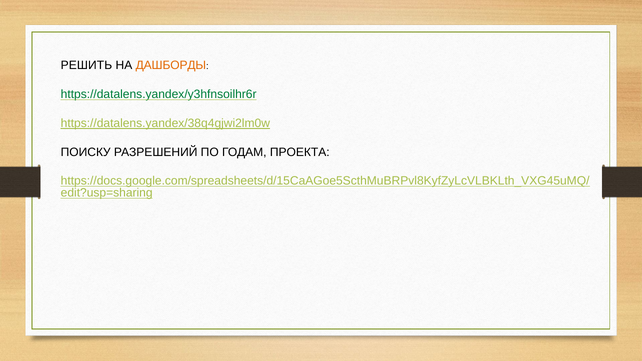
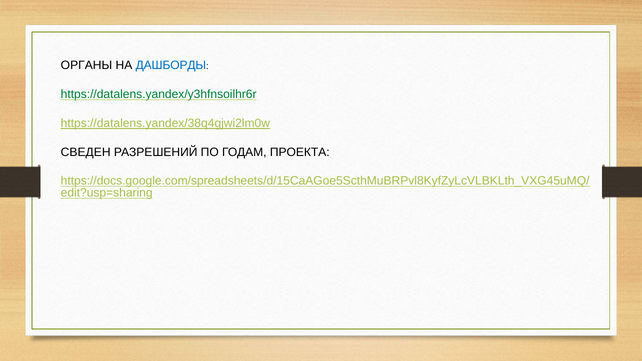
РЕШИТЬ: РЕШИТЬ -> ОРГАНЫ
ДАШБОРДЫ colour: orange -> blue
ПОИСКУ: ПОИСКУ -> СВЕДЕН
